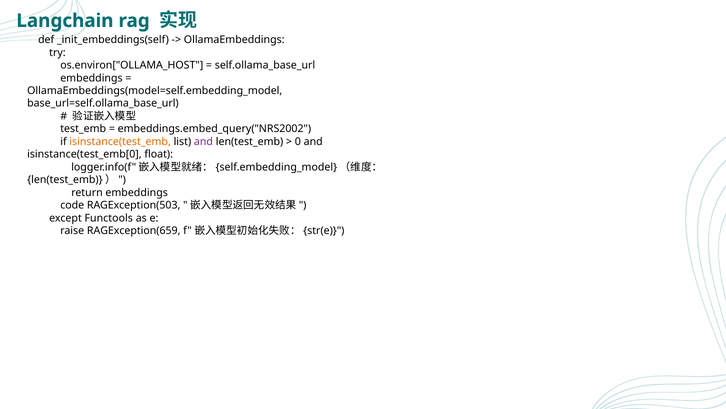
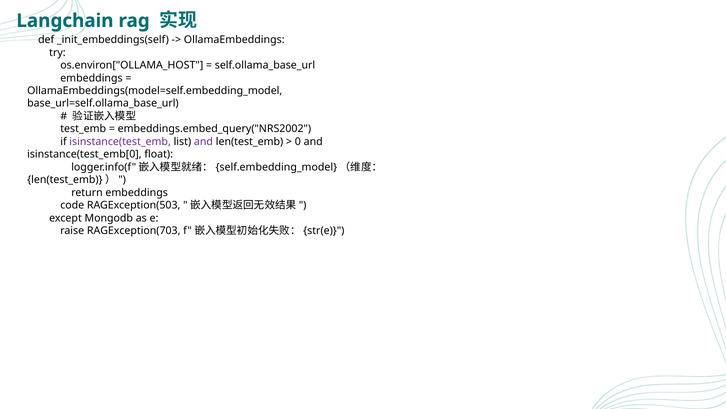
isinstance(test_emb colour: orange -> purple
Functools: Functools -> Mongodb
RAGException(659: RAGException(659 -> RAGException(703
